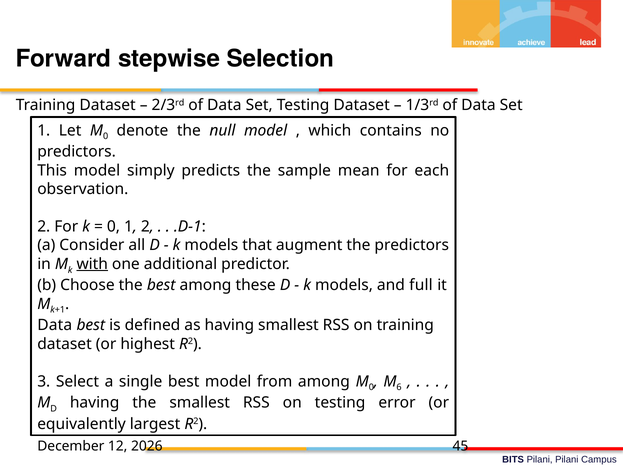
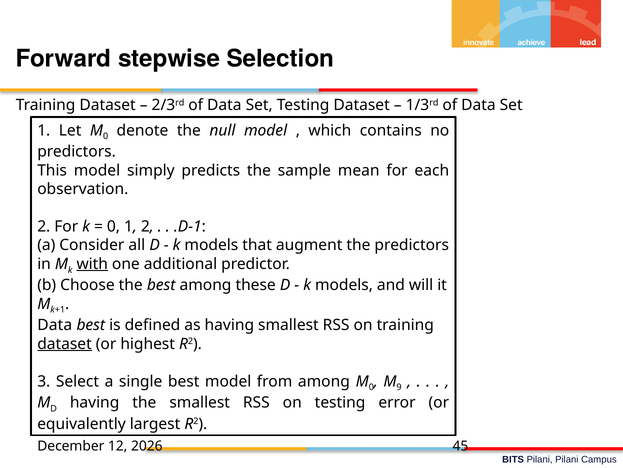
full: full -> will
dataset at (65, 343) underline: none -> present
6: 6 -> 9
